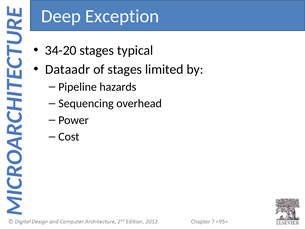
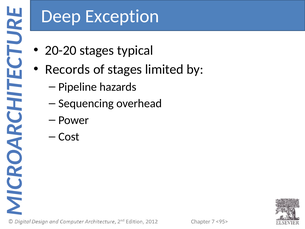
34-20: 34-20 -> 20-20
Dataadr: Dataadr -> Records
